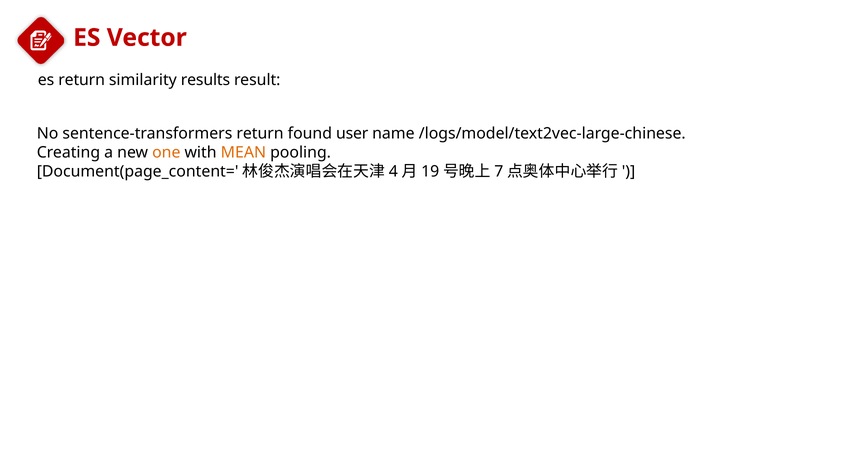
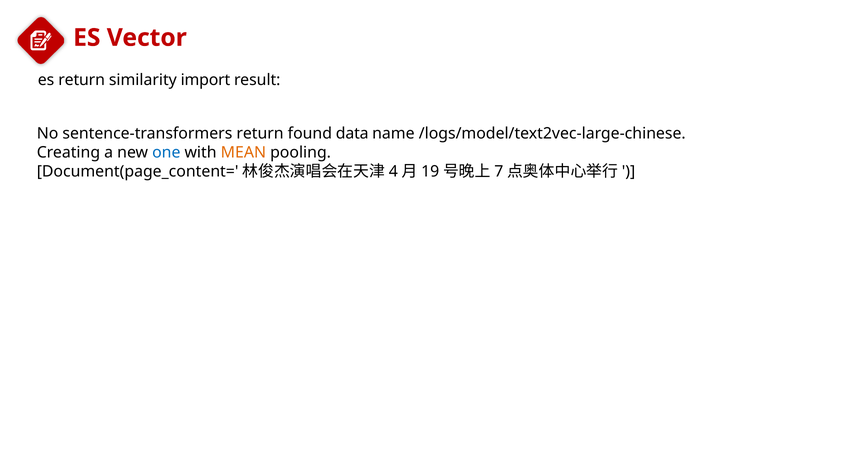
results: results -> import
user: user -> data
one colour: orange -> blue
